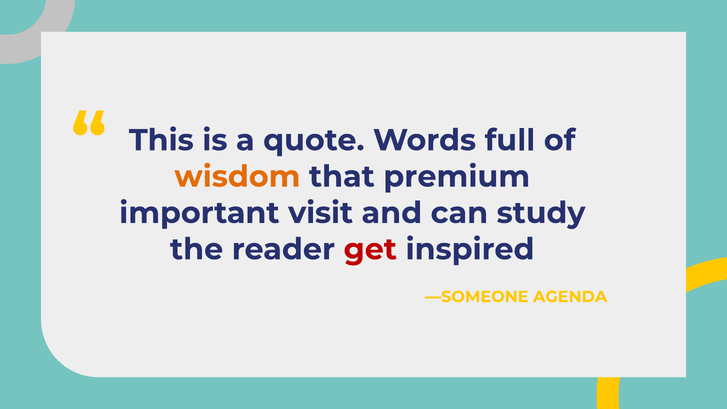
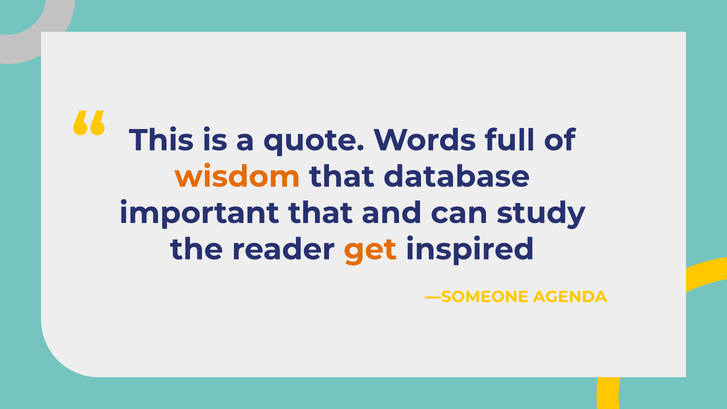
premium: premium -> database
important visit: visit -> that
get colour: red -> orange
